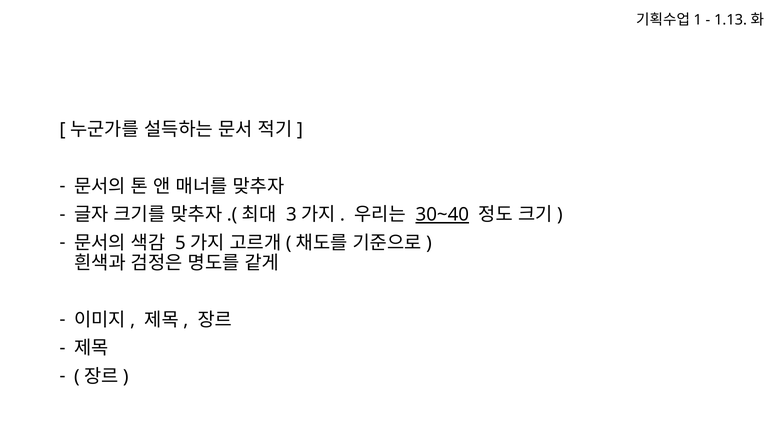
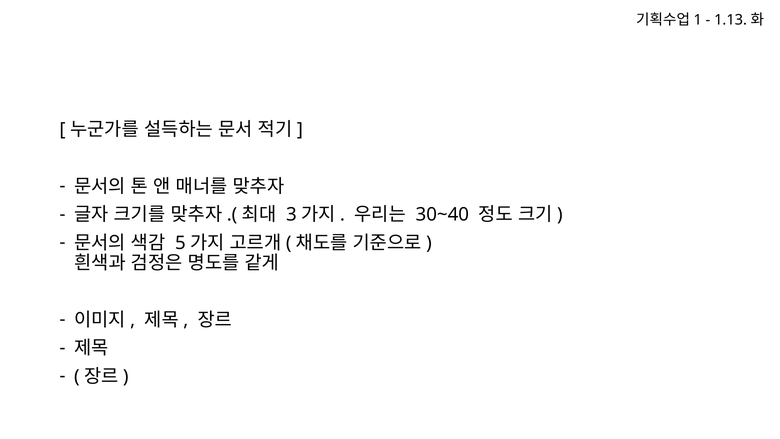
30~40 underline: present -> none
